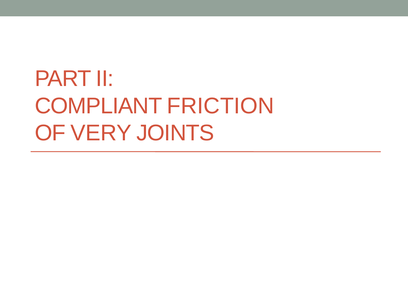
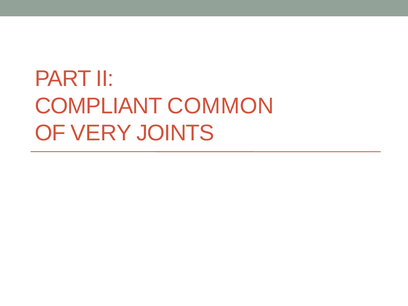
FRICTION: FRICTION -> COMMON
